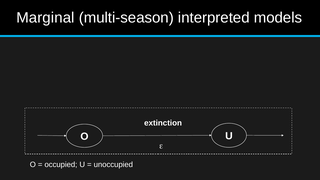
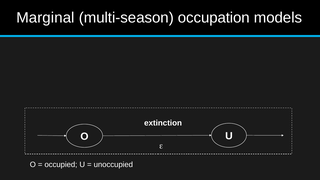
interpreted: interpreted -> occupation
